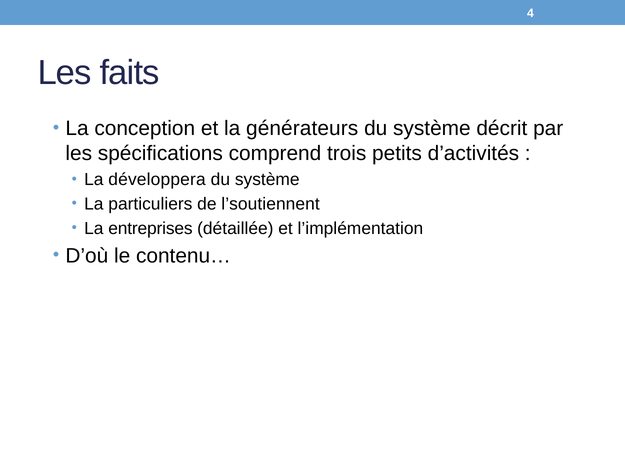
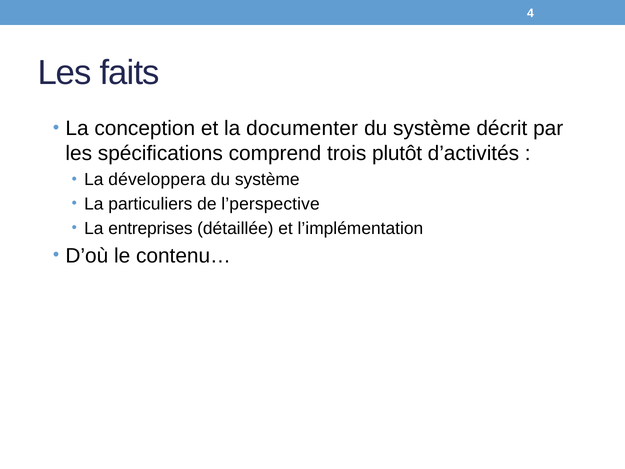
générateurs: générateurs -> documenter
petits: petits -> plutôt
l’soutiennent: l’soutiennent -> l’perspective
